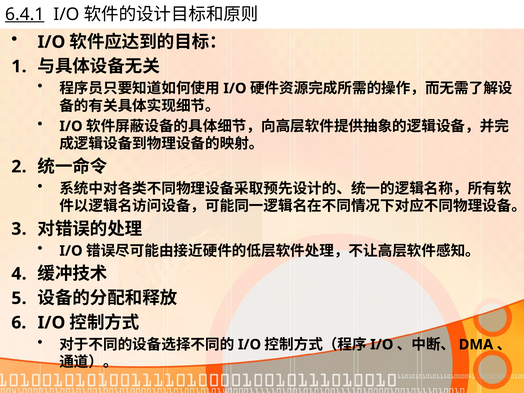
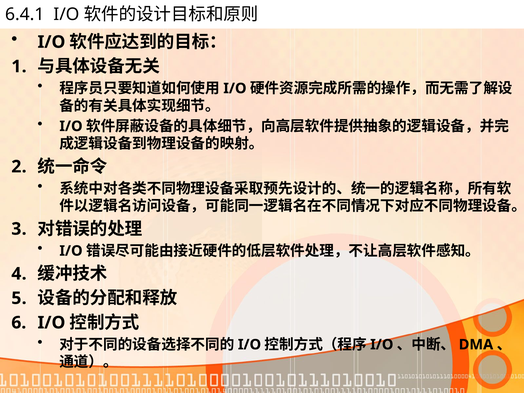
6.4.1 underline: present -> none
